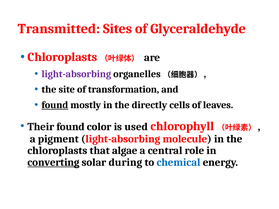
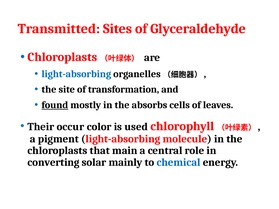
light-absorbing at (76, 74) colour: purple -> blue
directly: directly -> absorbs
Their found: found -> occur
algae: algae -> main
converting underline: present -> none
during: during -> mainly
